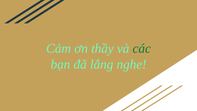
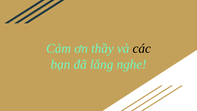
các colour: green -> black
